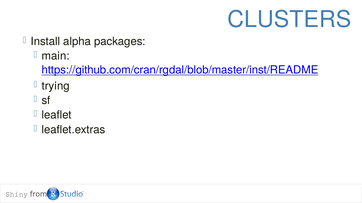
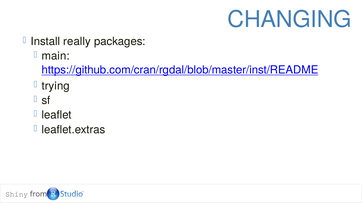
CLUSTERS: CLUSTERS -> CHANGING
alpha: alpha -> really
